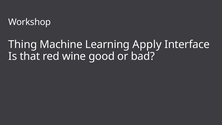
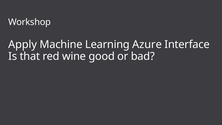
Thing: Thing -> Apply
Apply: Apply -> Azure
